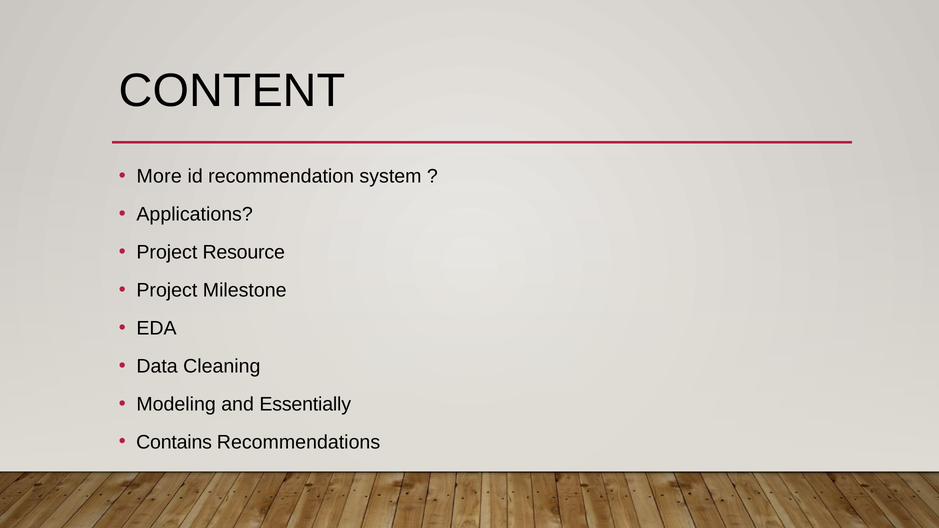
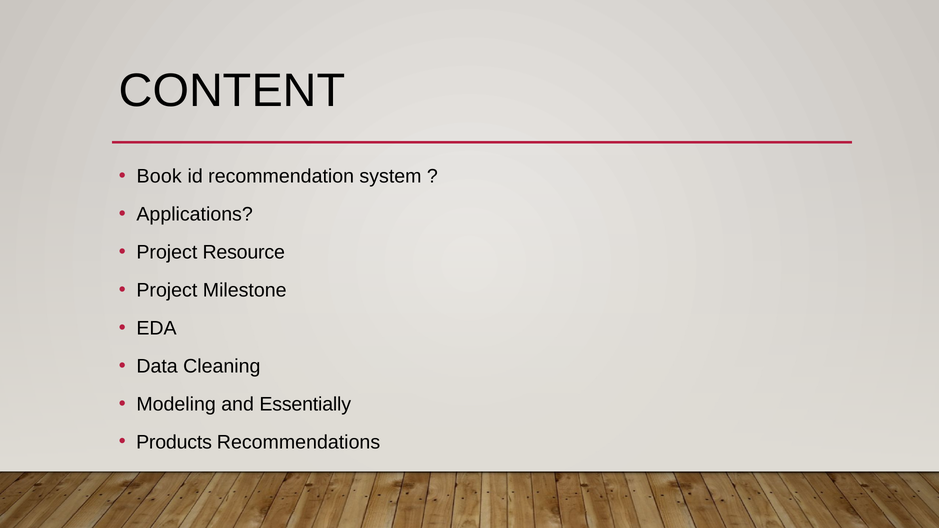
More: More -> Book
Contains: Contains -> Products
